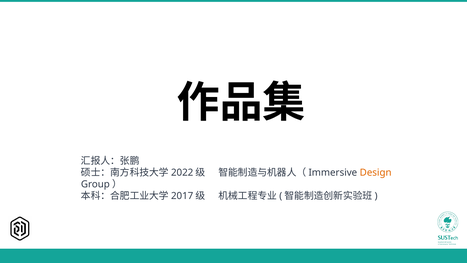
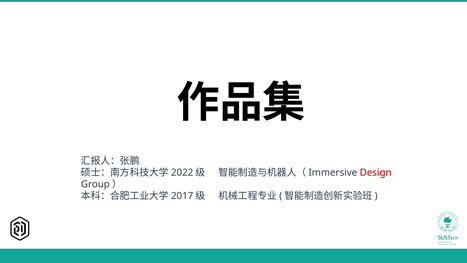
Design colour: orange -> red
